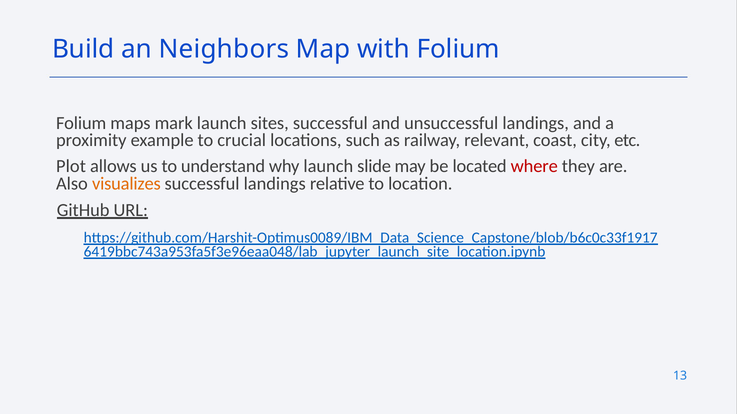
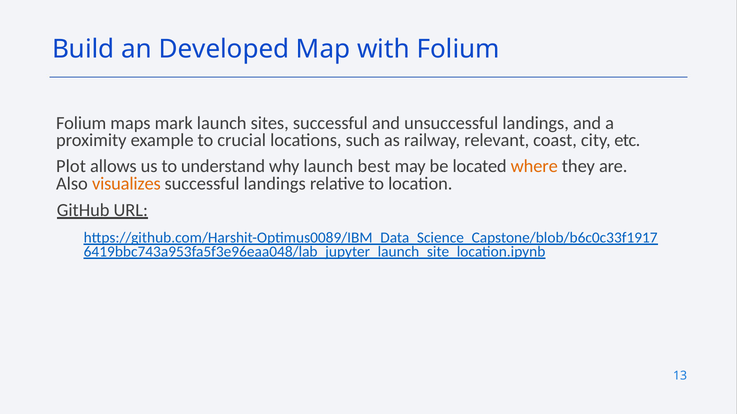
Neighbors: Neighbors -> Developed
slide: slide -> best
where colour: red -> orange
